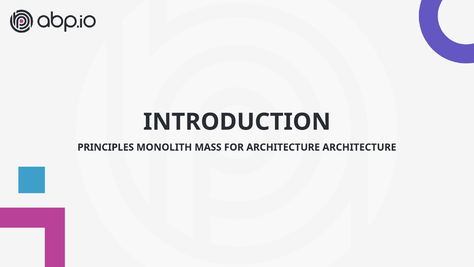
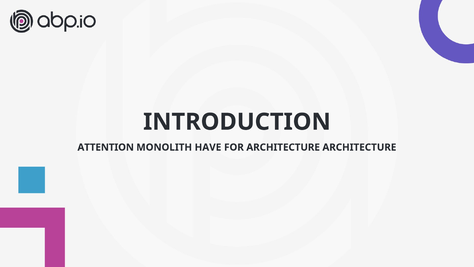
PRINCIPLES: PRINCIPLES -> ATTENTION
MASS: MASS -> HAVE
